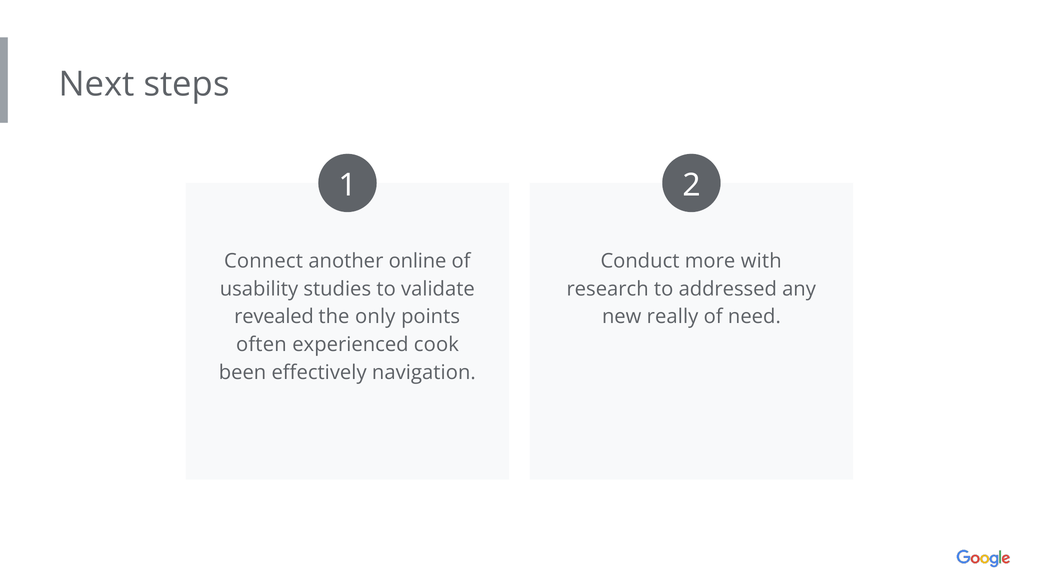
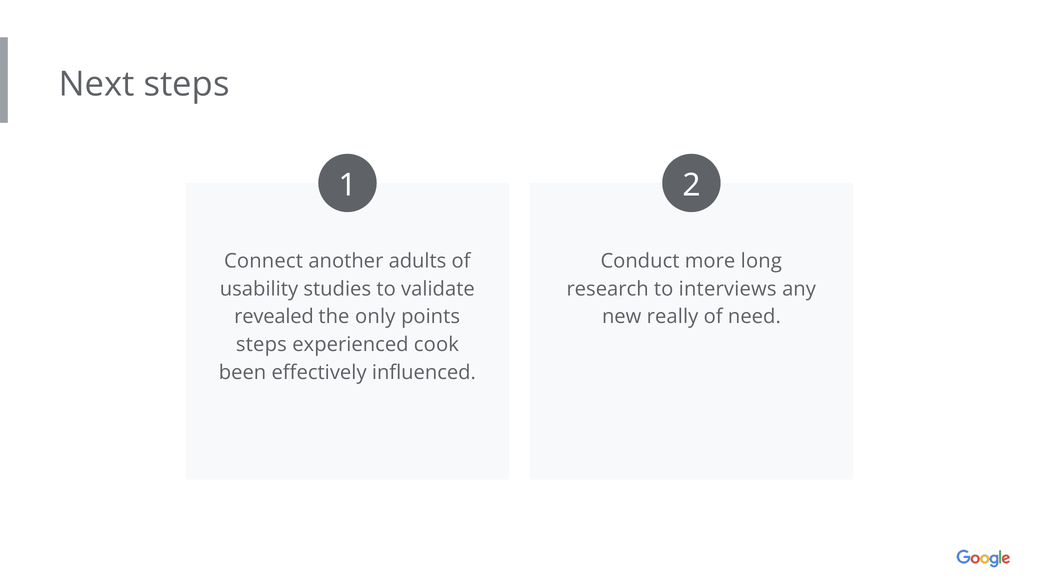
online: online -> adults
with: with -> long
addressed: addressed -> interviews
often at (261, 345): often -> steps
navigation: navigation -> influenced
